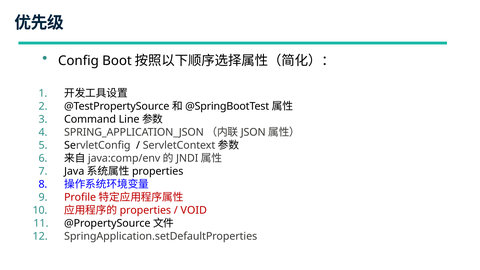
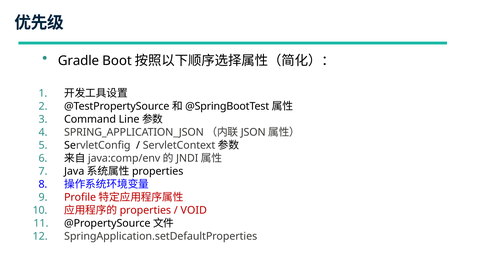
Config: Config -> Gradle
